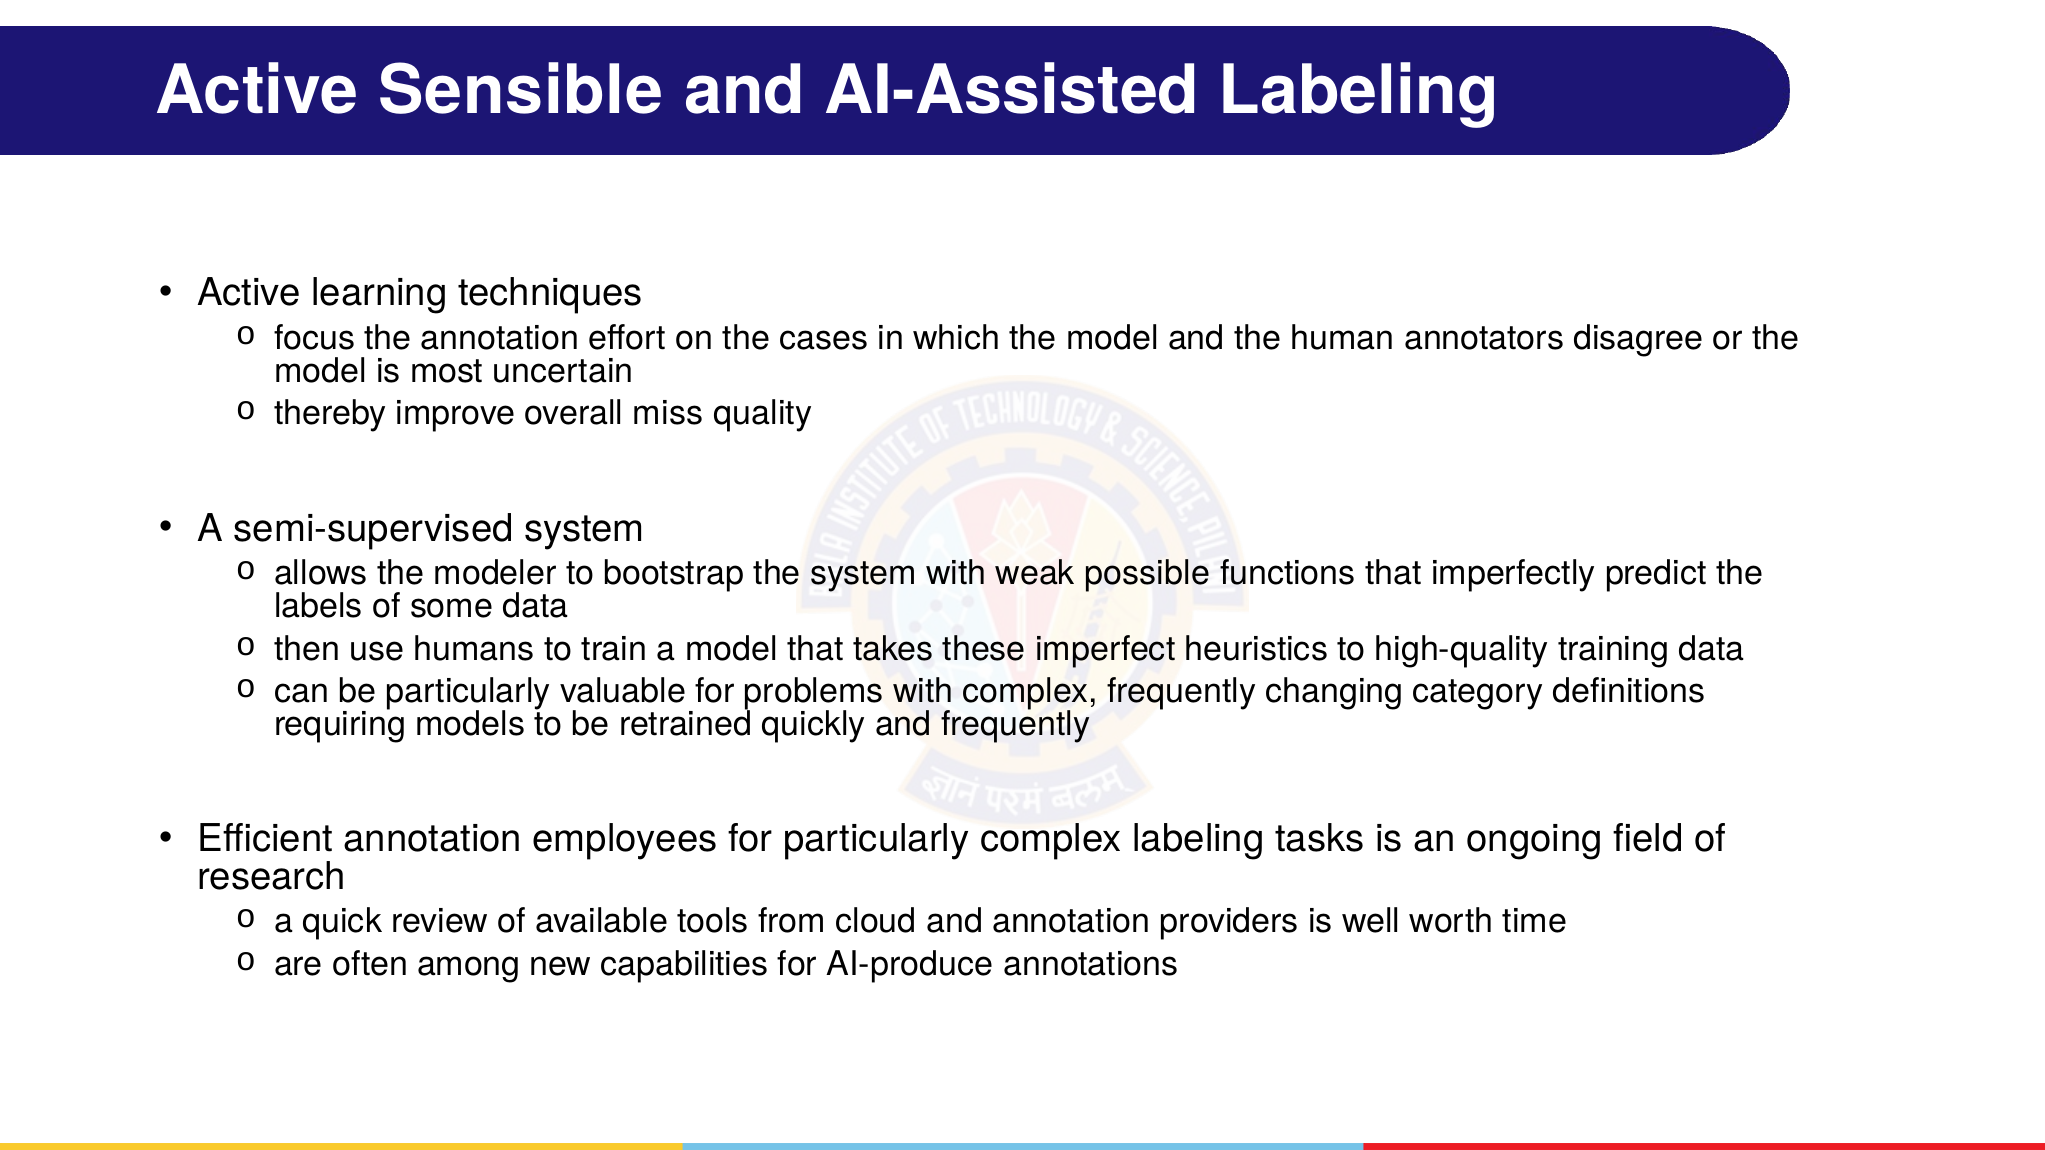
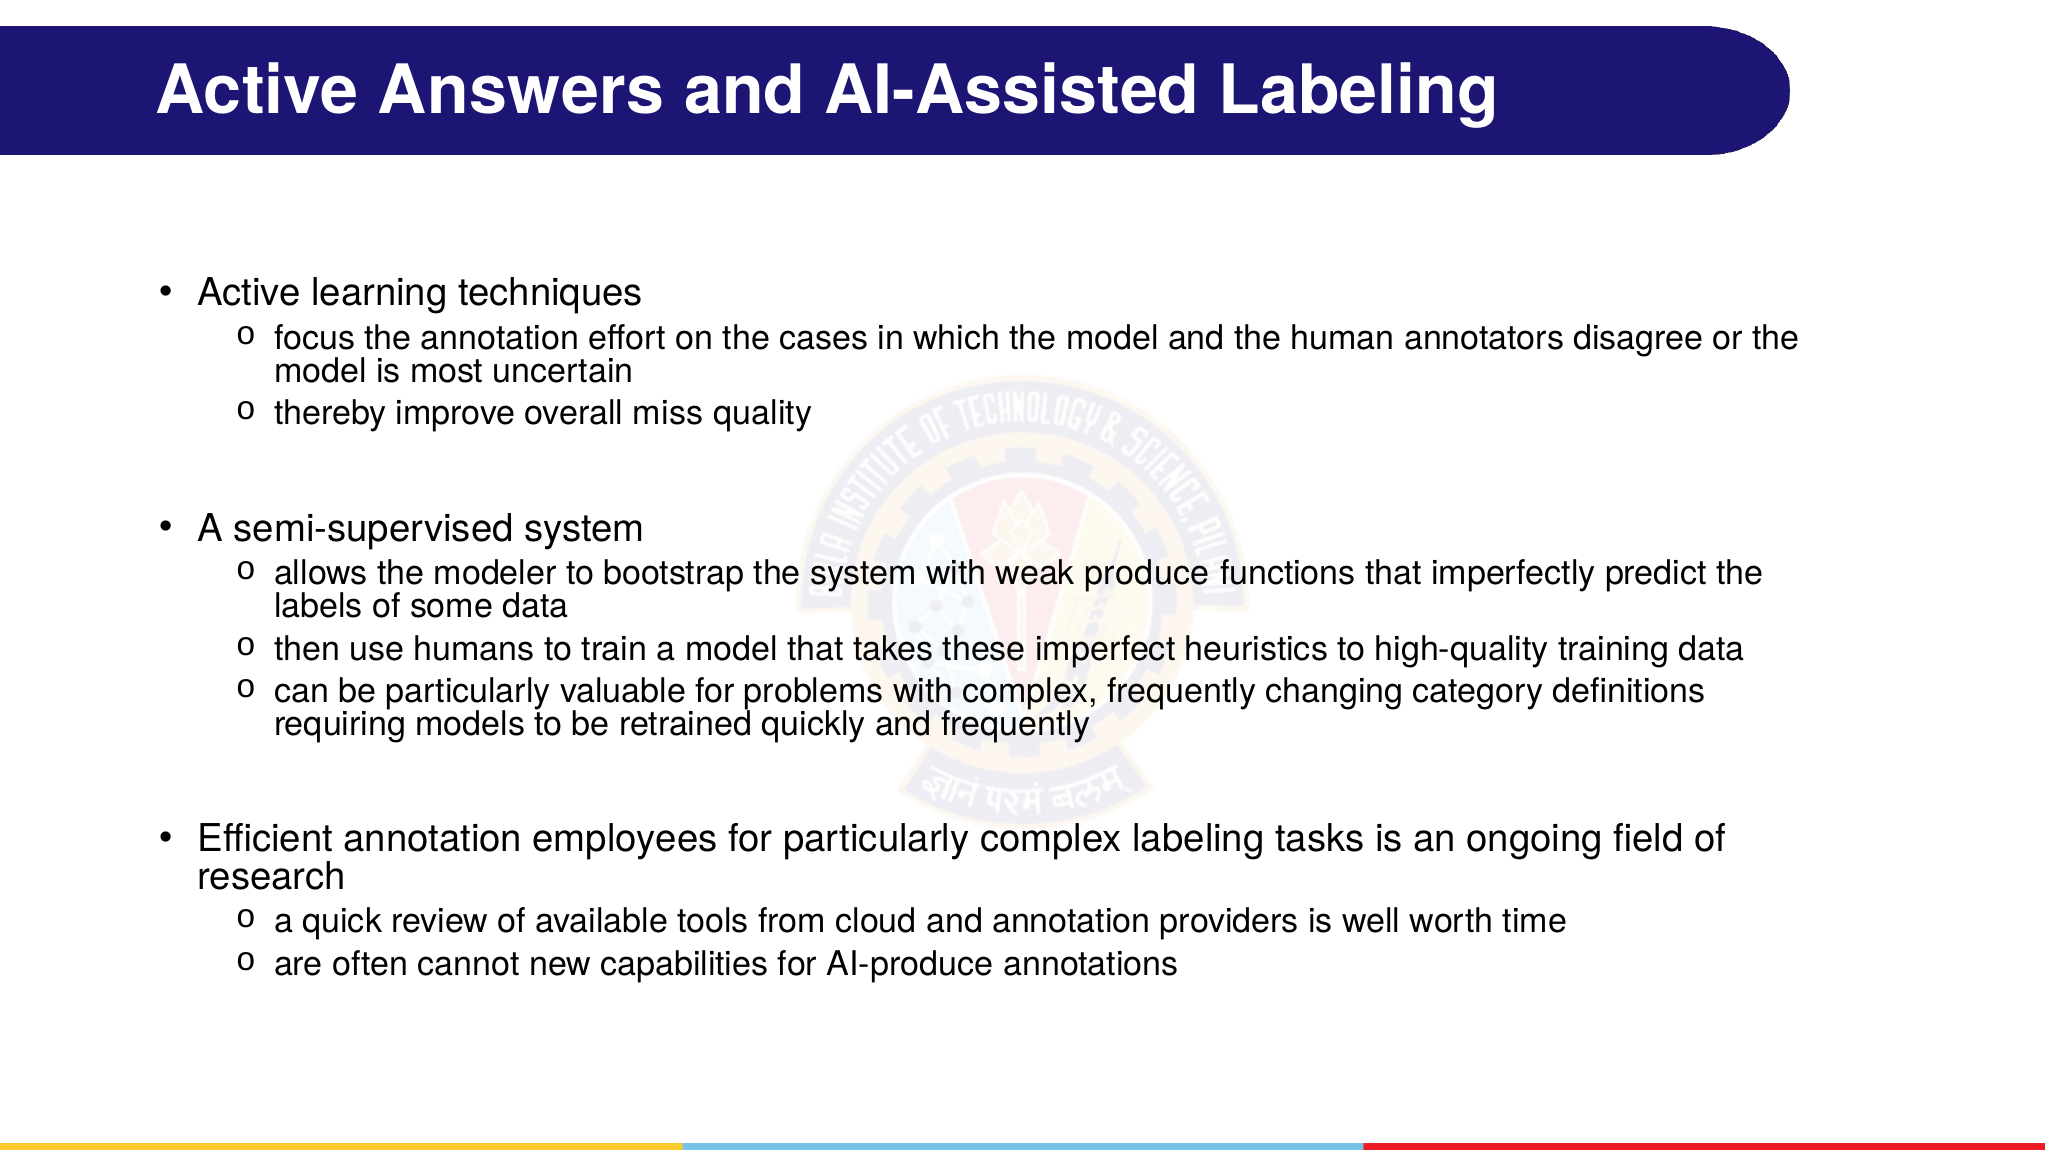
Sensible: Sensible -> Answers
possible: possible -> produce
among: among -> cannot
